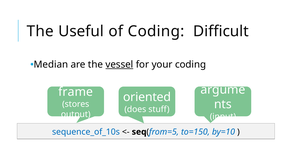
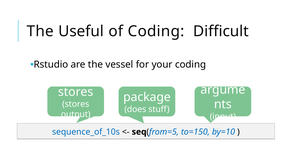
Median: Median -> Rstudio
vessel underline: present -> none
frame at (76, 92): frame -> stores
oriented: oriented -> package
